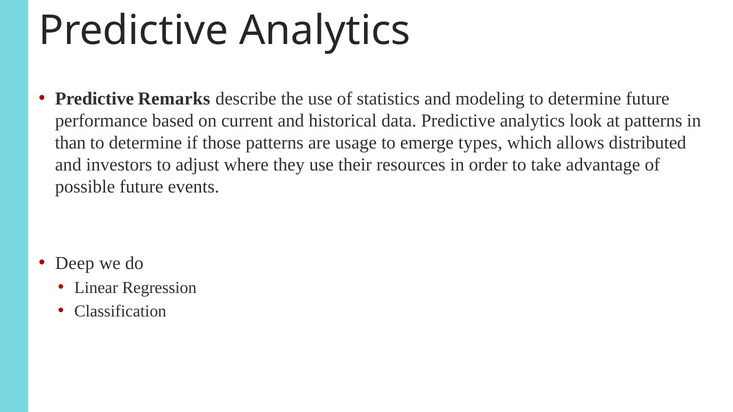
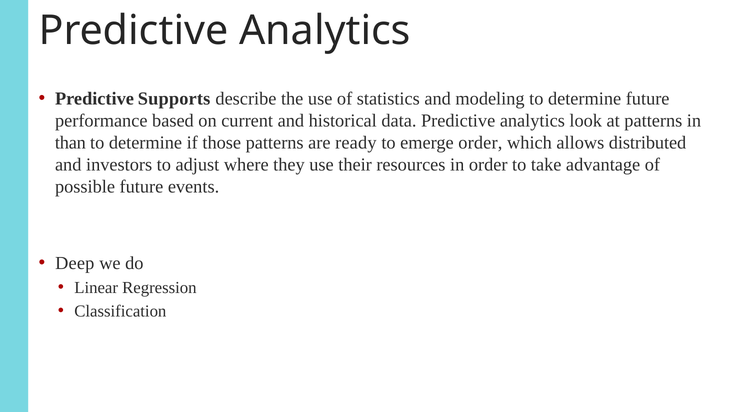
Remarks: Remarks -> Supports
usage: usage -> ready
emerge types: types -> order
